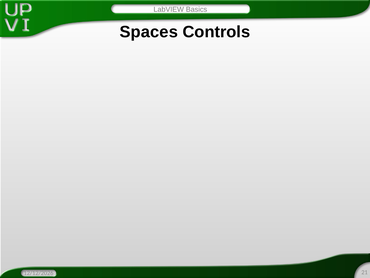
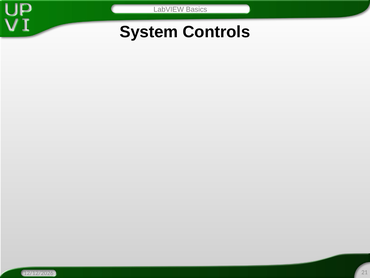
Spaces: Spaces -> System
